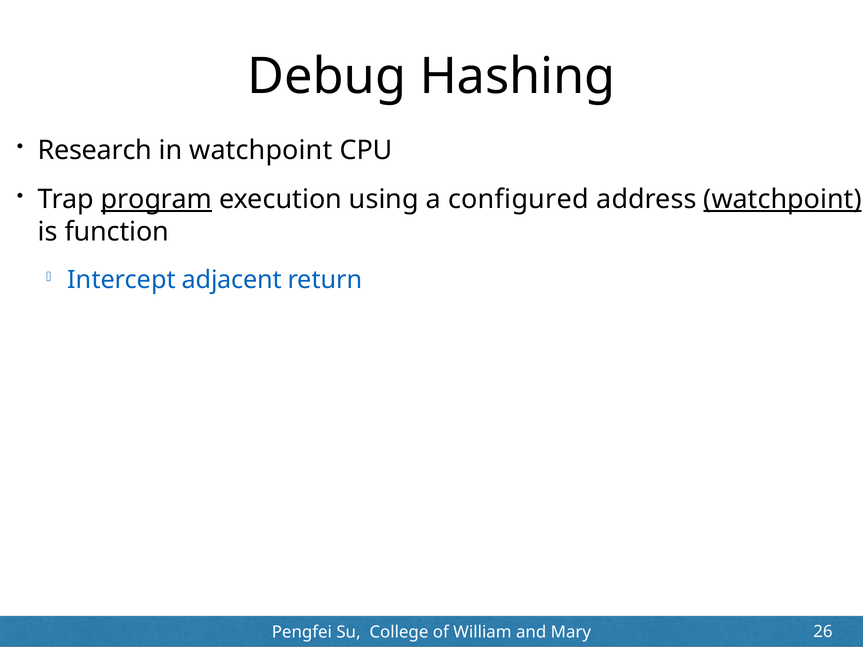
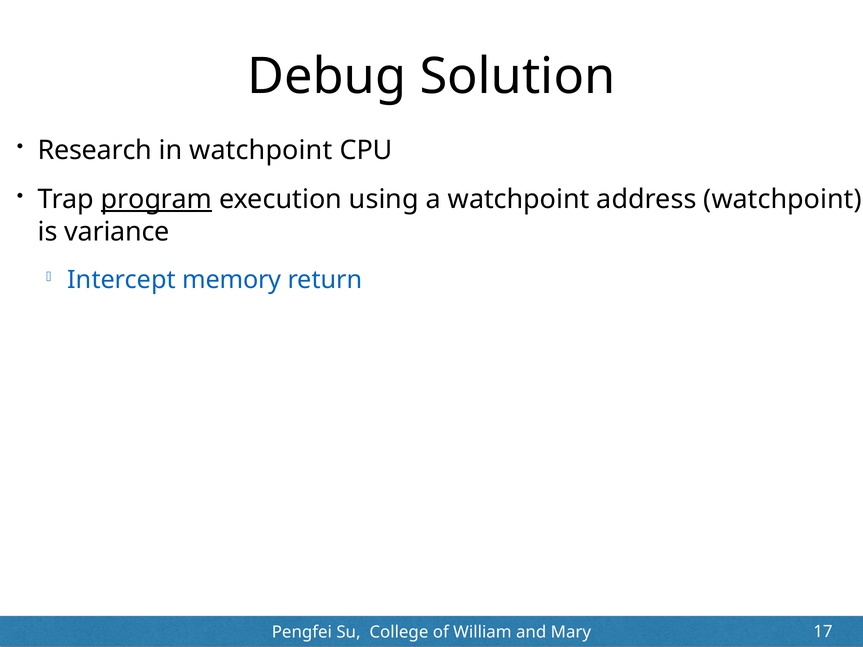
Hashing: Hashing -> Solution
a configured: configured -> watchpoint
watchpoint at (783, 200) underline: present -> none
function: function -> variance
adjacent: adjacent -> memory
26: 26 -> 17
